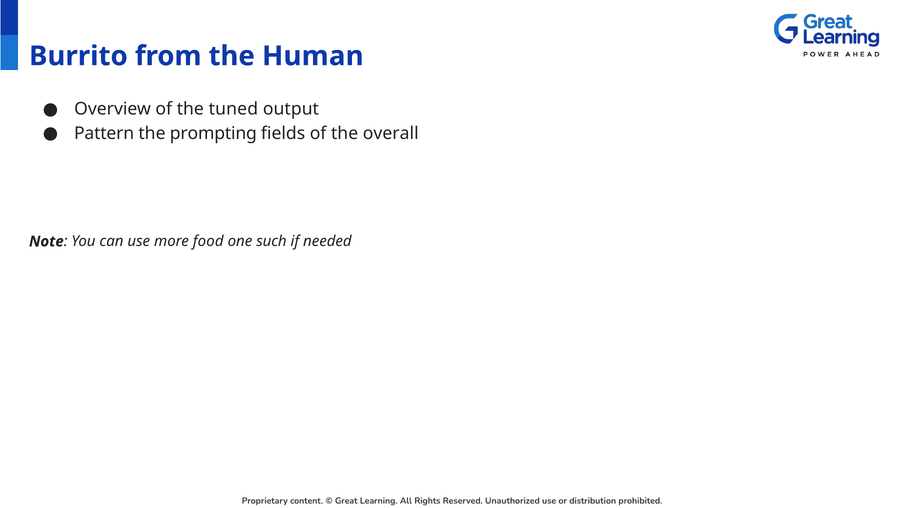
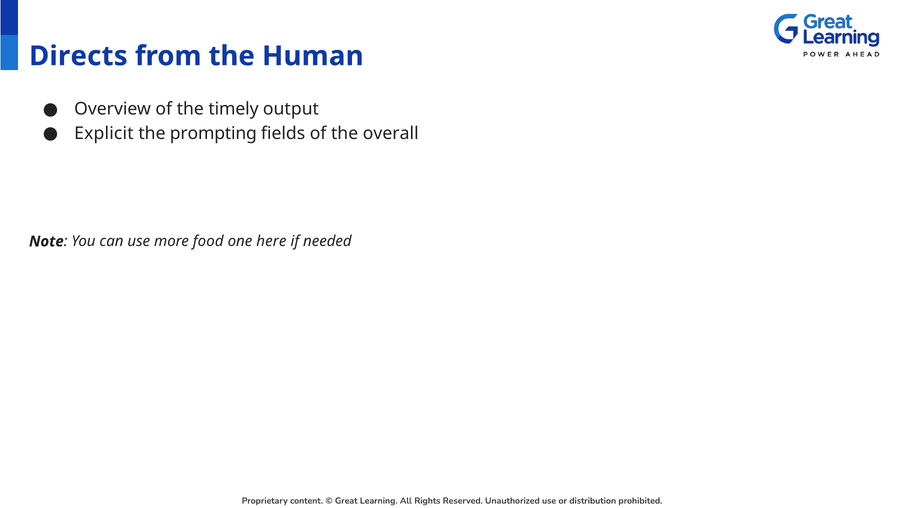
Burrito: Burrito -> Directs
tuned: tuned -> timely
Pattern: Pattern -> Explicit
such: such -> here
